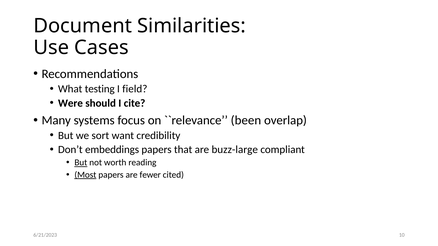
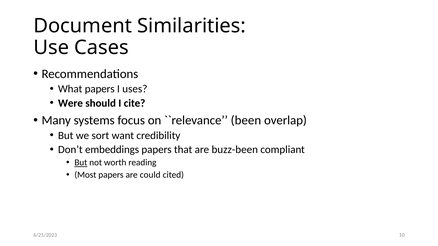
What testing: testing -> papers
field: field -> uses
buzz-large: buzz-large -> buzz-been
Most underline: present -> none
fewer: fewer -> could
